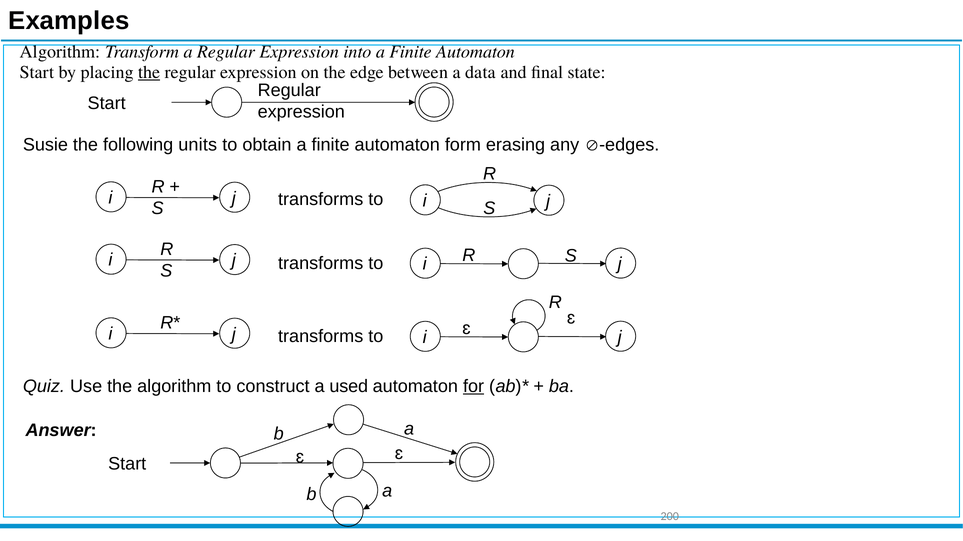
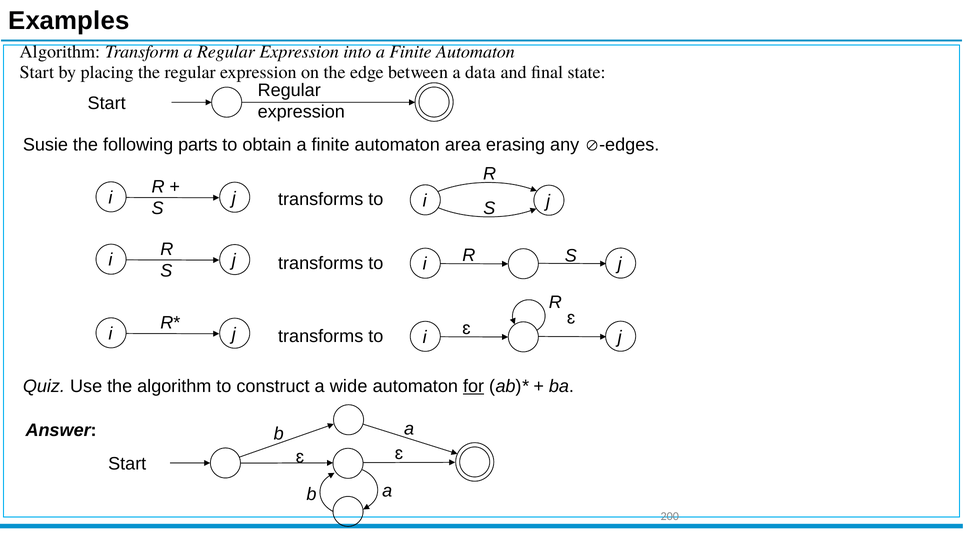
the at (149, 72) underline: present -> none
units: units -> parts
form: form -> area
used: used -> wide
